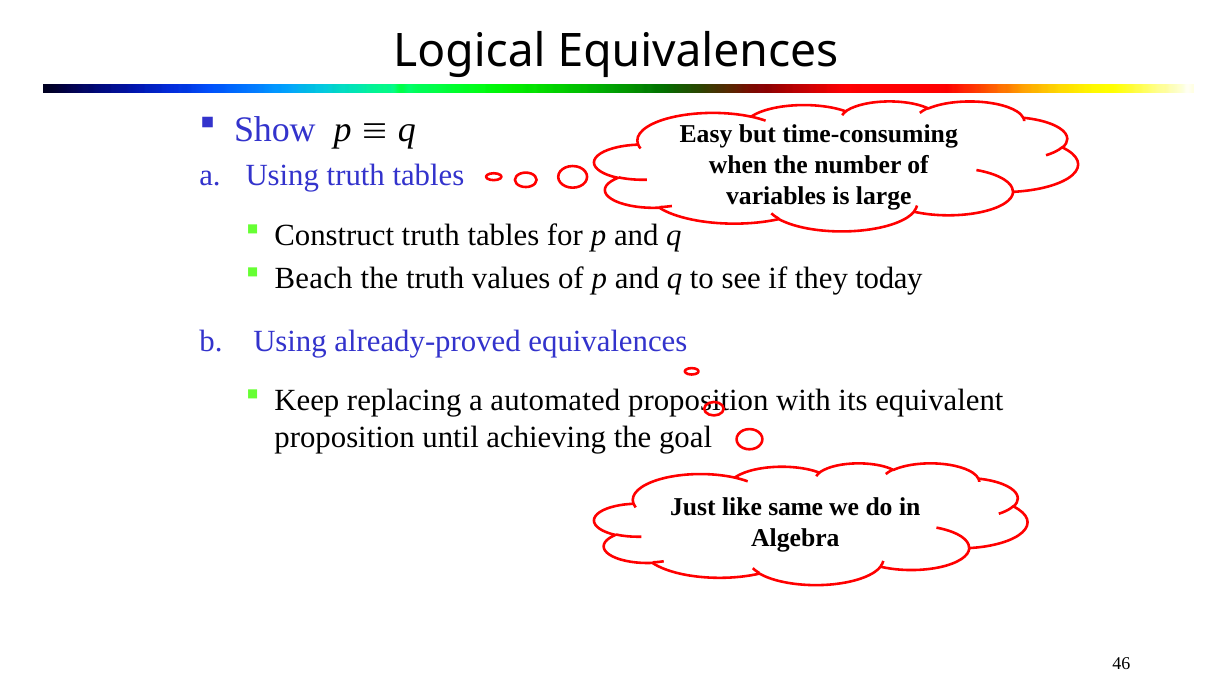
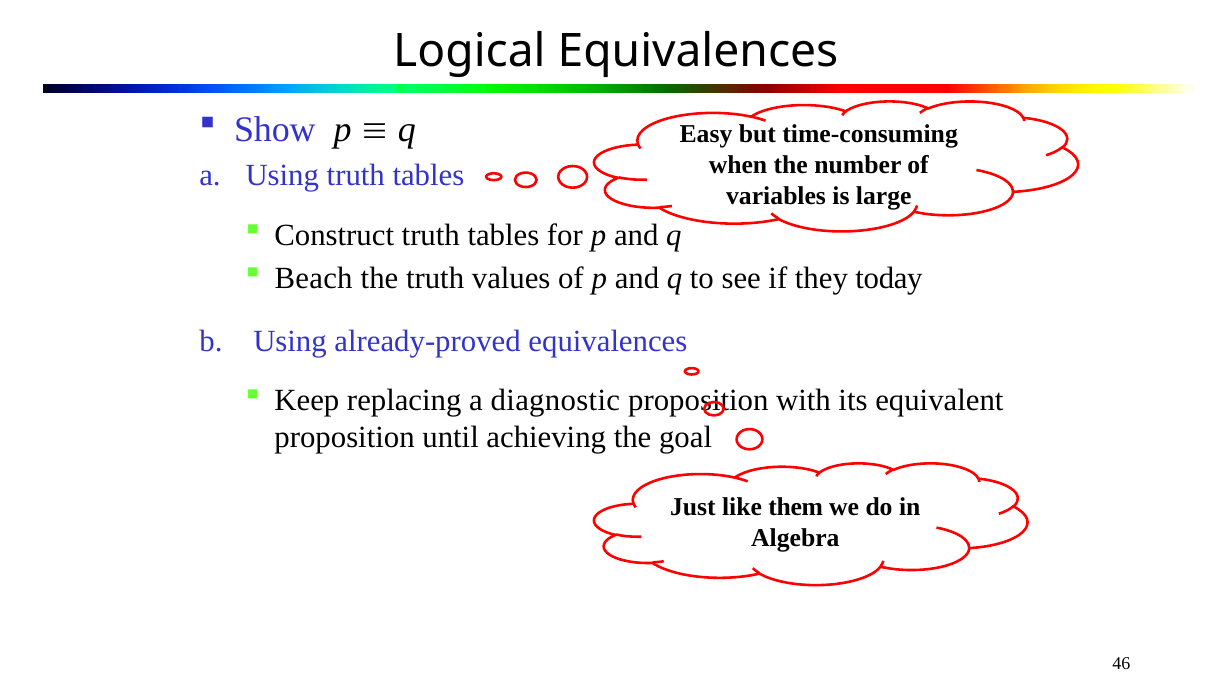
automated: automated -> diagnostic
same: same -> them
